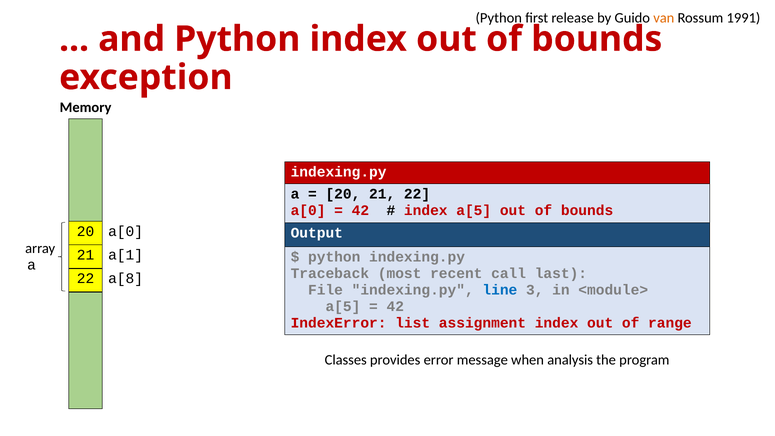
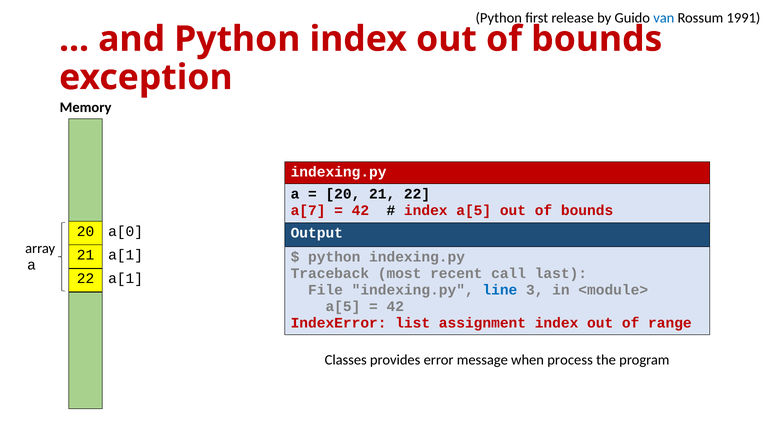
van colour: orange -> blue
a[0 at (308, 211): a[0 -> a[7
22 a[8: a[8 -> a[1
analysis: analysis -> process
